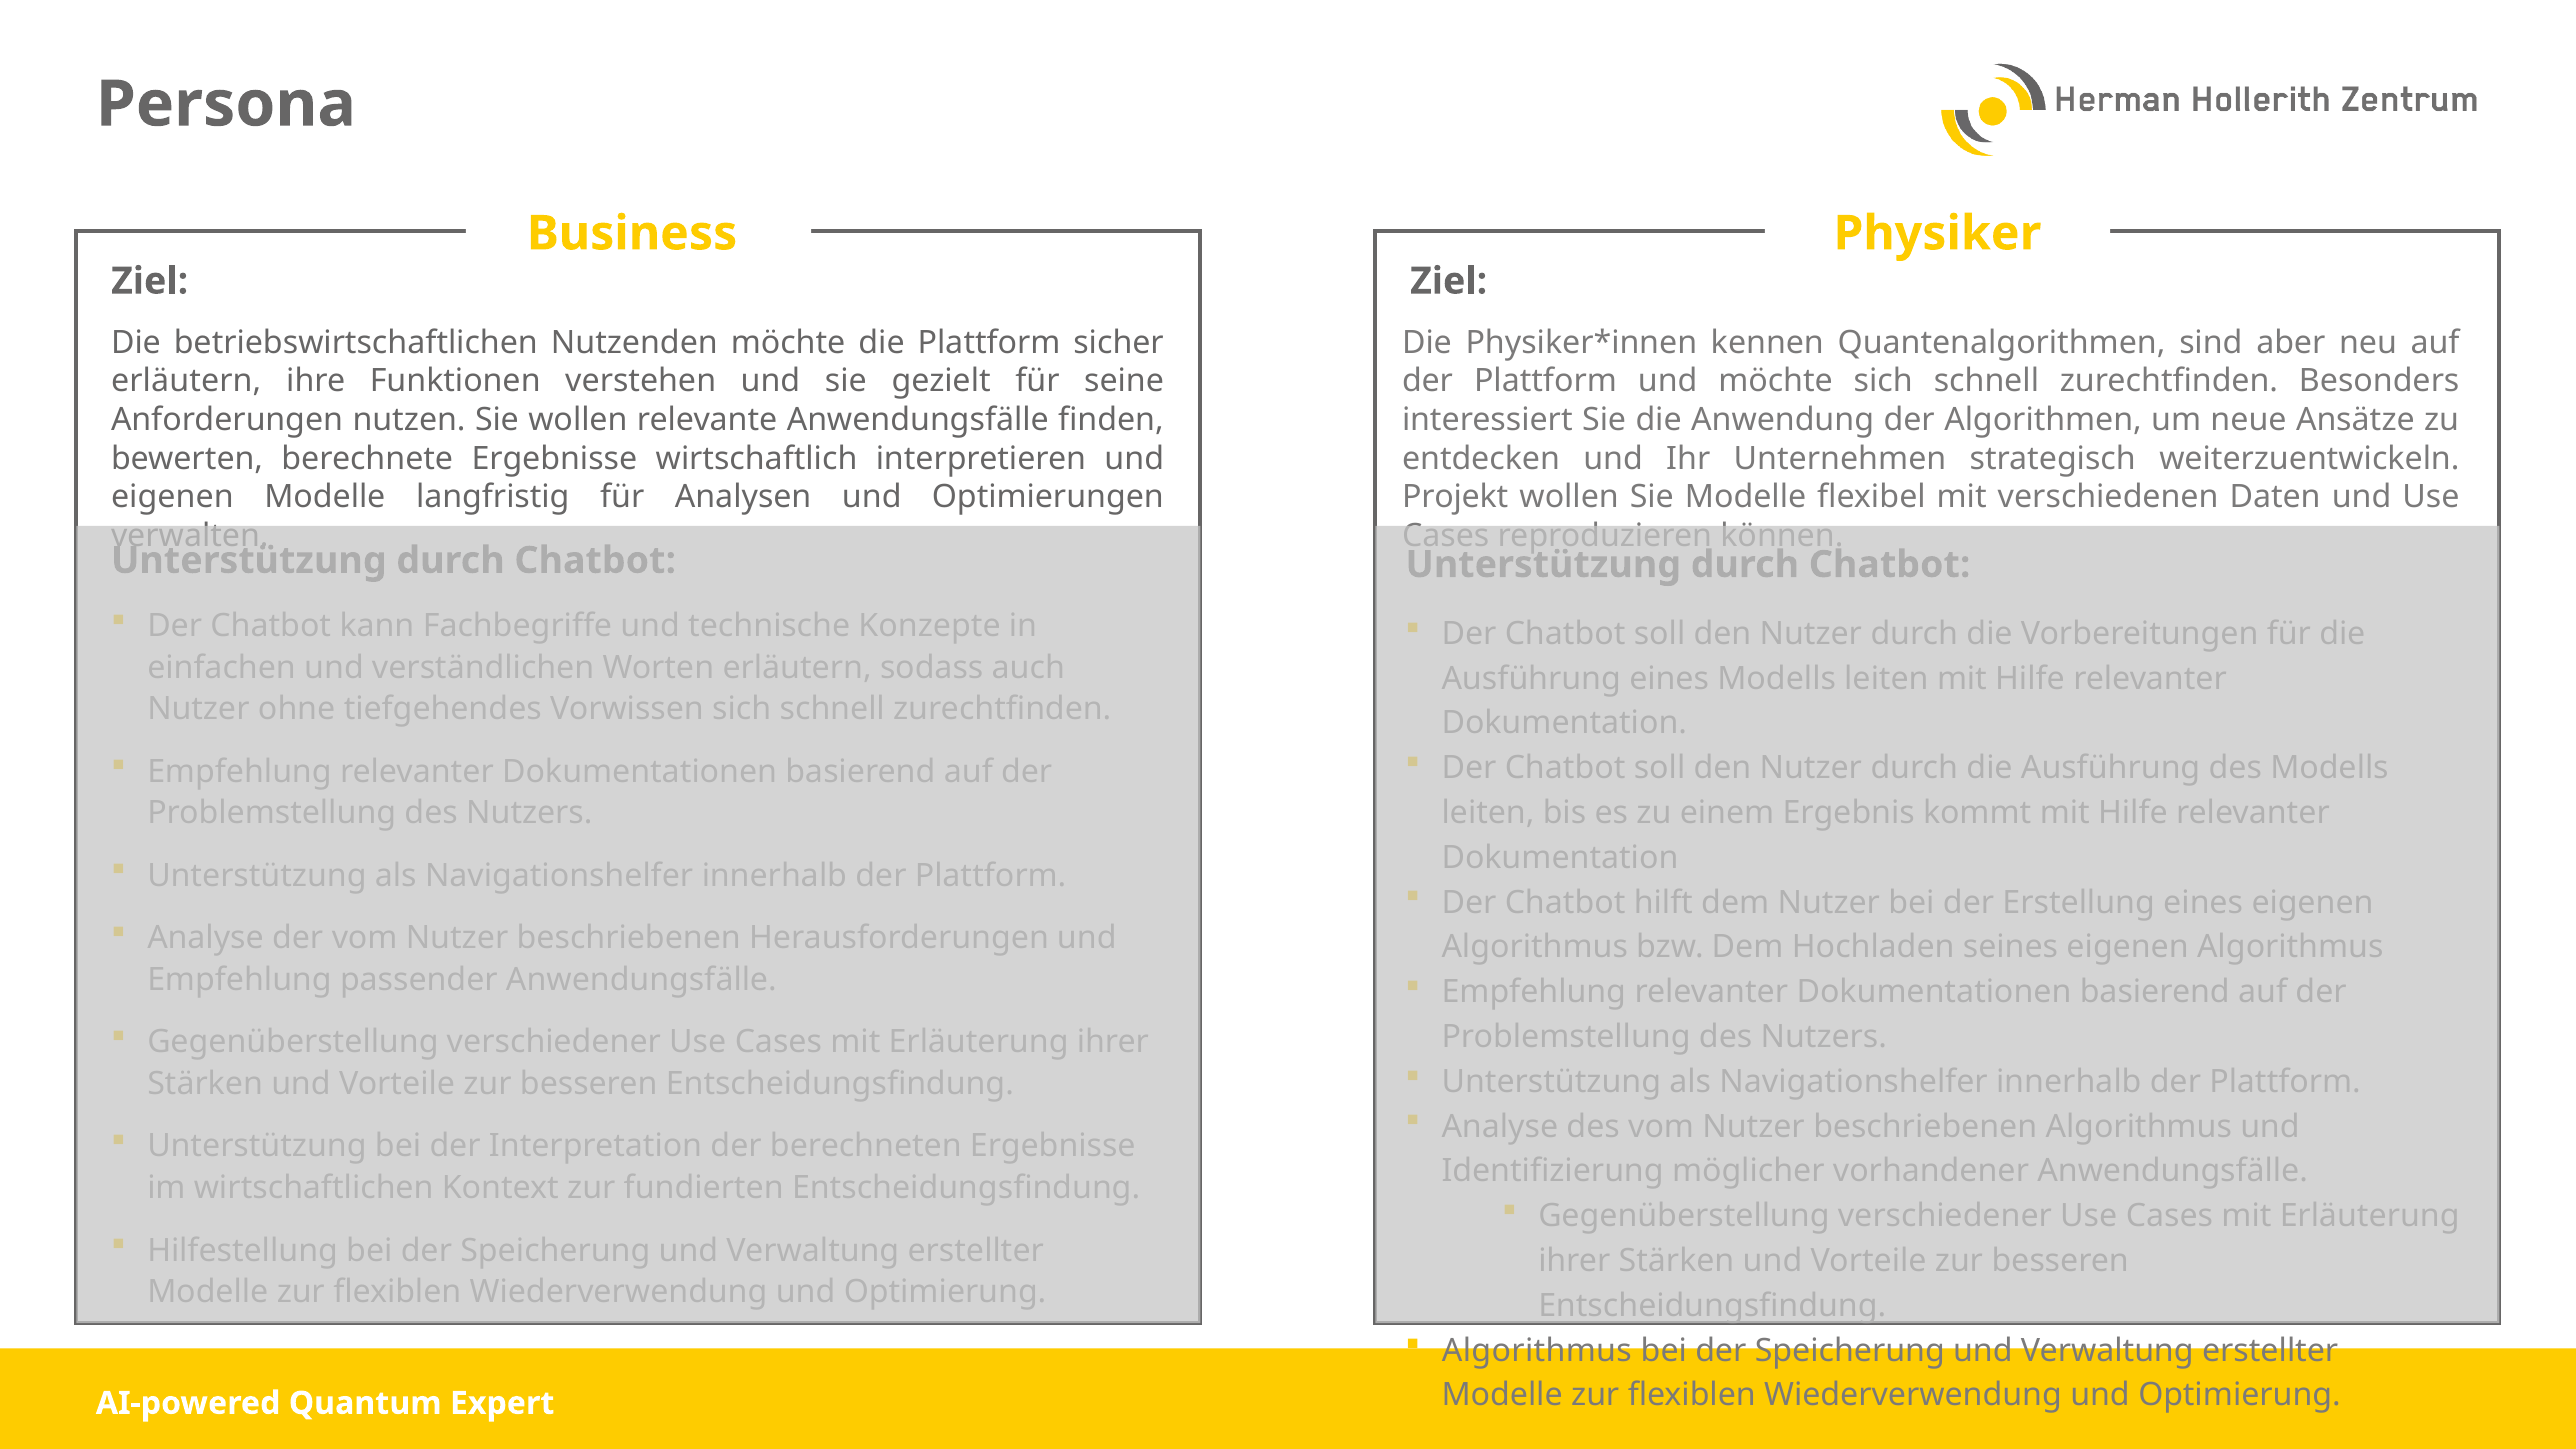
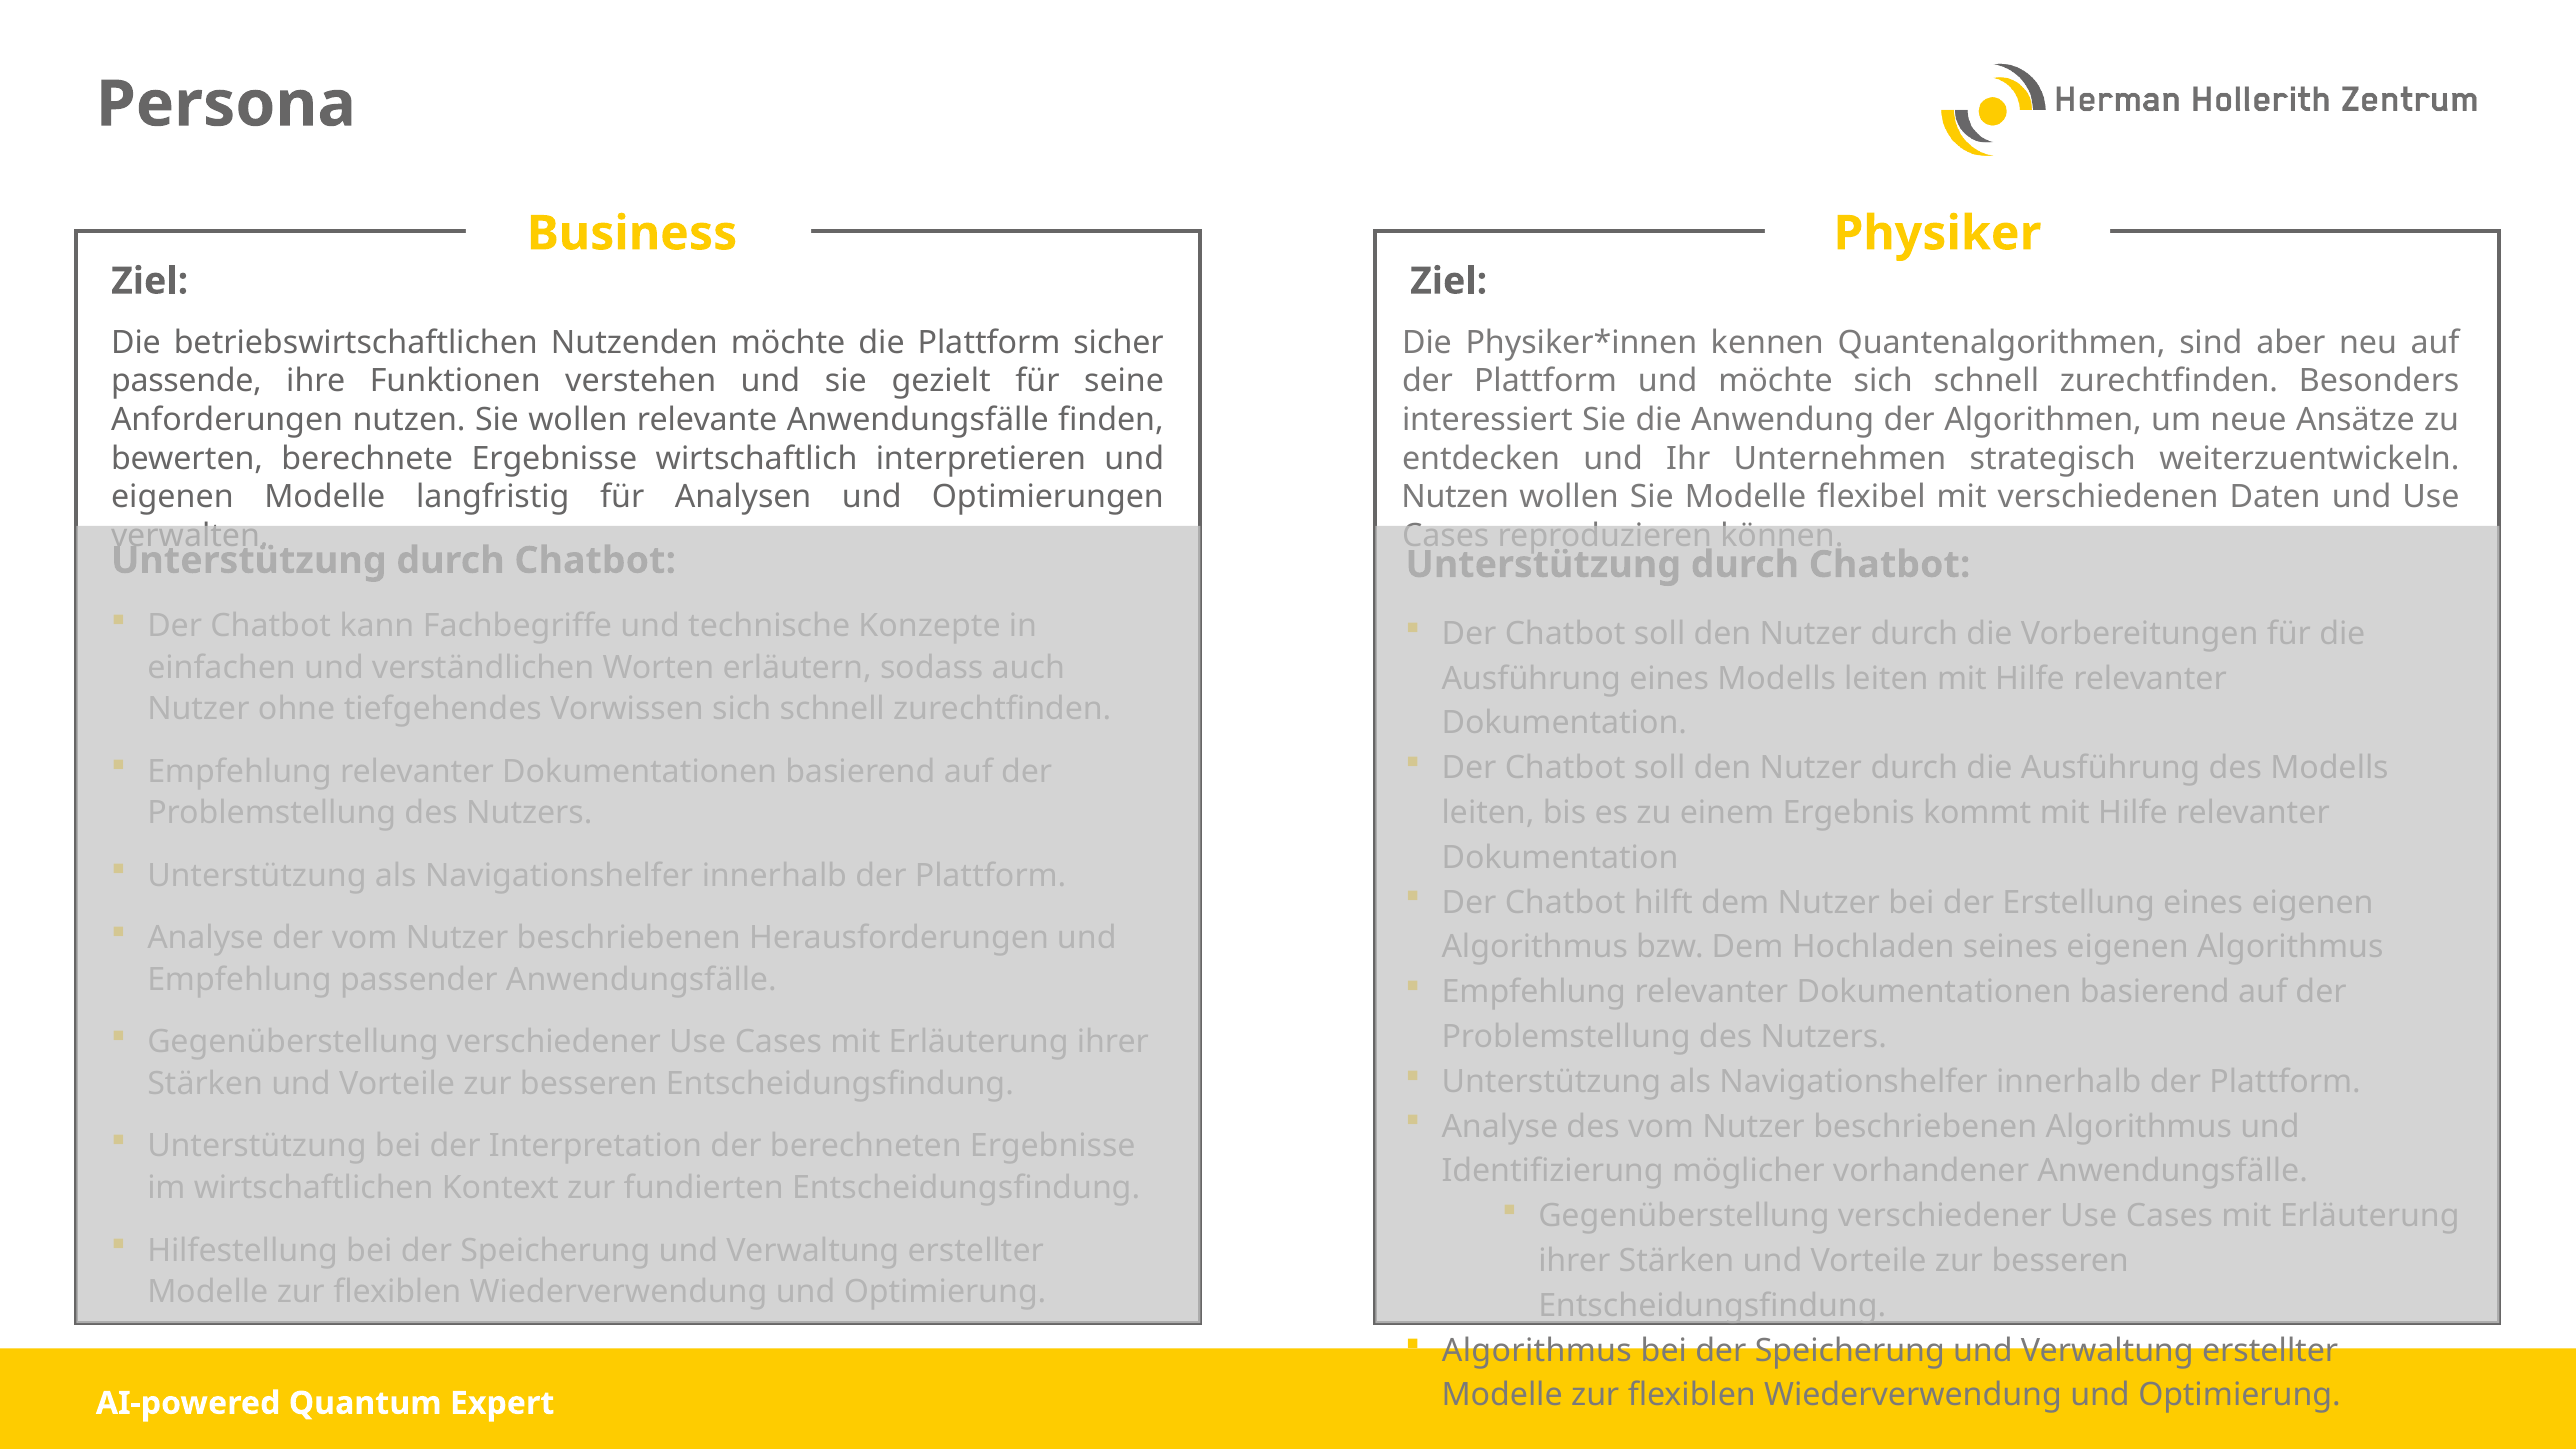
erläutern at (186, 381): erläutern -> passende
Projekt at (1455, 497): Projekt -> Nutzen
